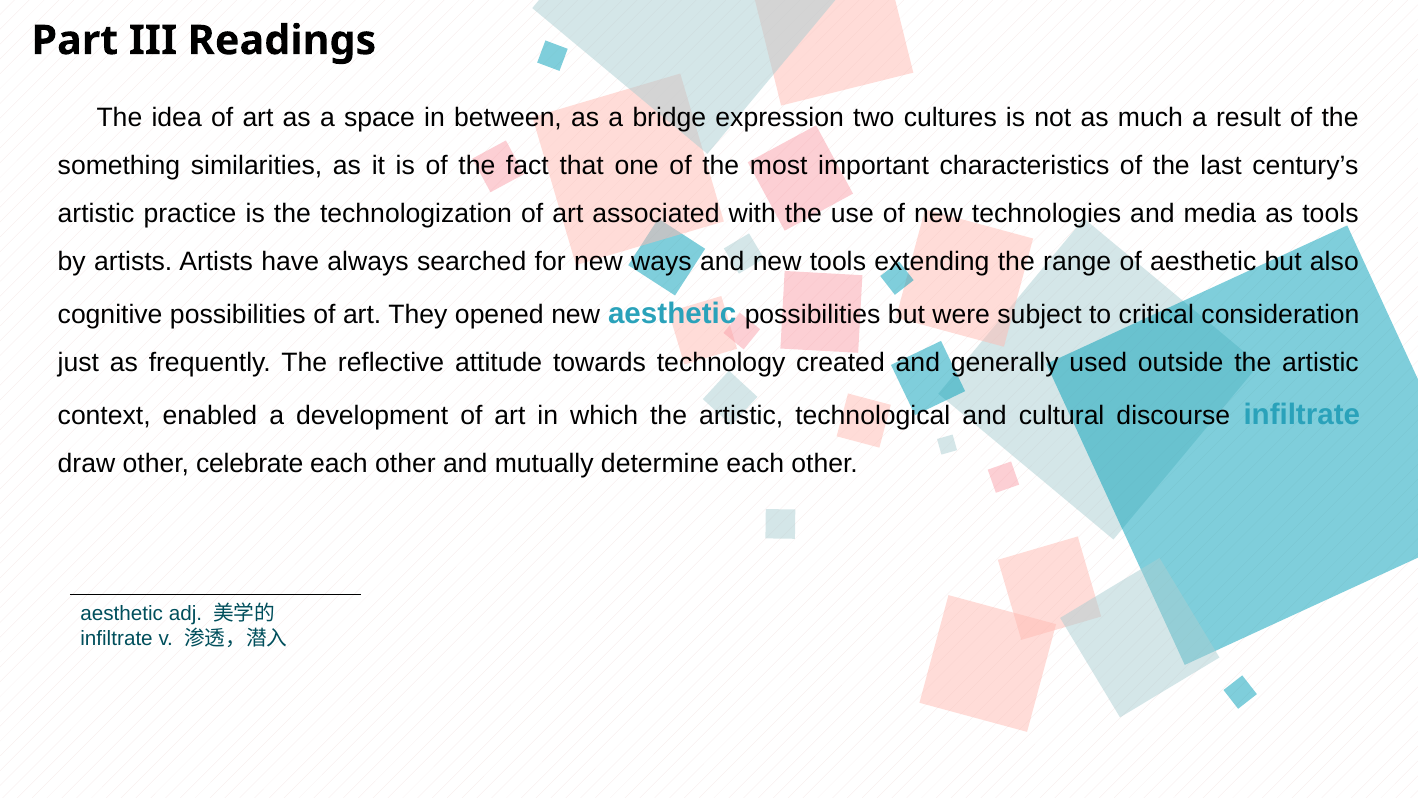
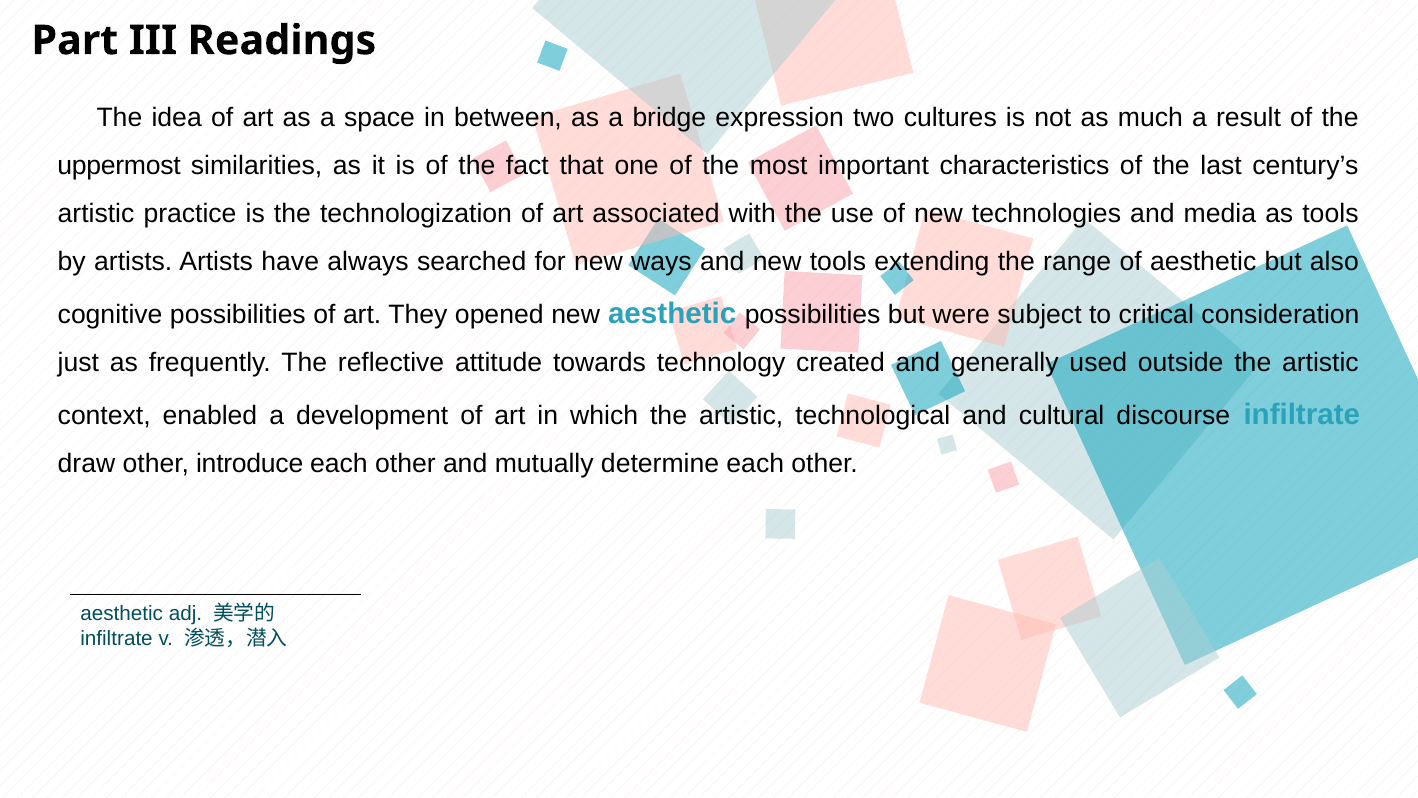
something: something -> uppermost
celebrate: celebrate -> introduce
